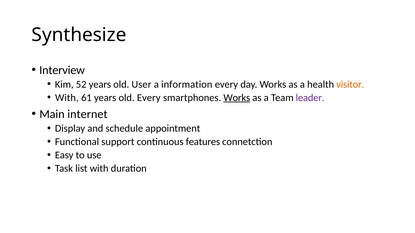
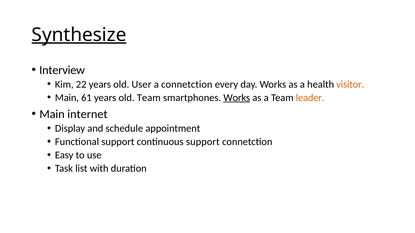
Synthesize underline: none -> present
52: 52 -> 22
a information: information -> connetction
With at (67, 98): With -> Main
old Every: Every -> Team
leader colour: purple -> orange
continuous features: features -> support
